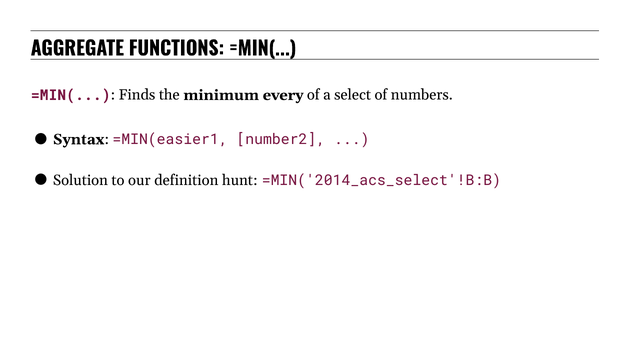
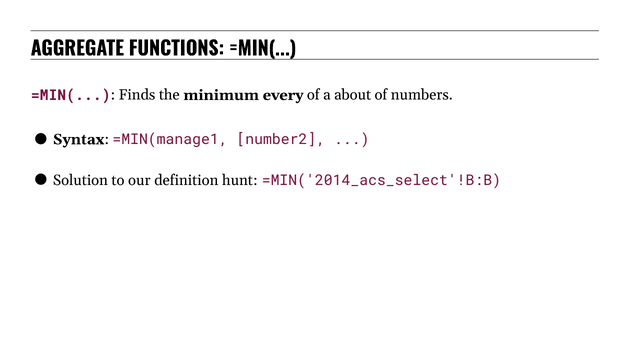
select: select -> about
=MIN(easier1: =MIN(easier1 -> =MIN(manage1
